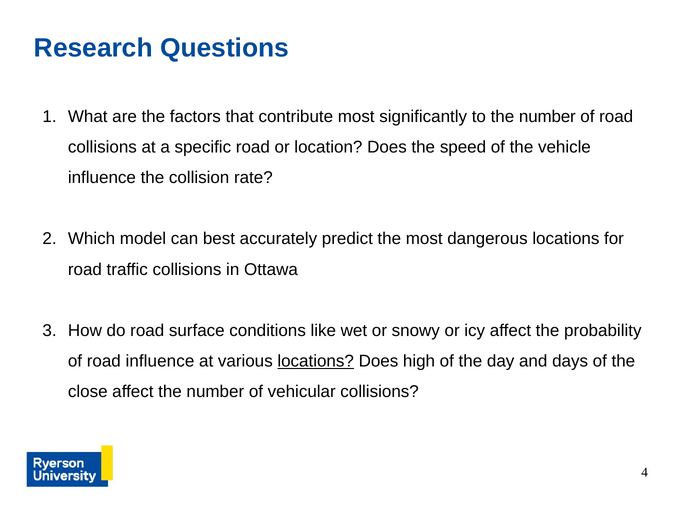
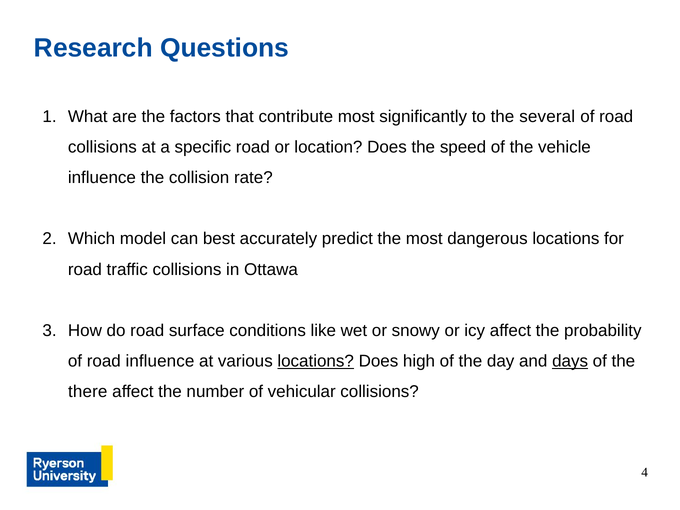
to the number: number -> several
days underline: none -> present
close: close -> there
